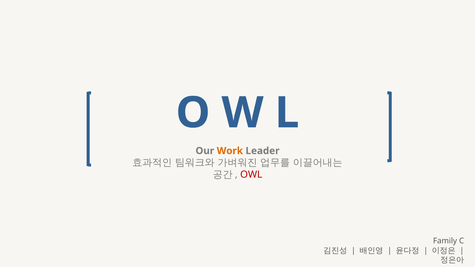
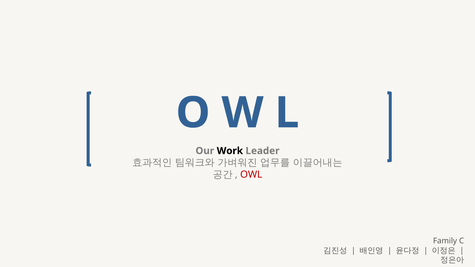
Work colour: orange -> black
